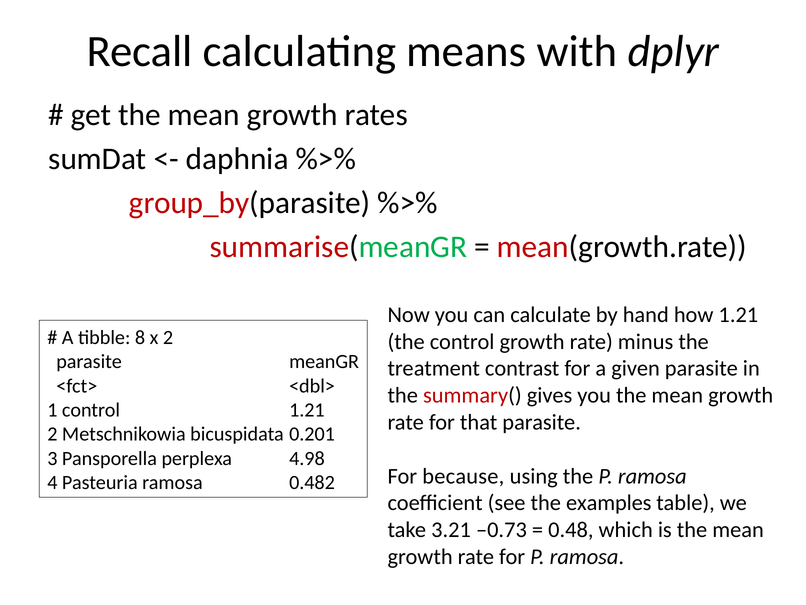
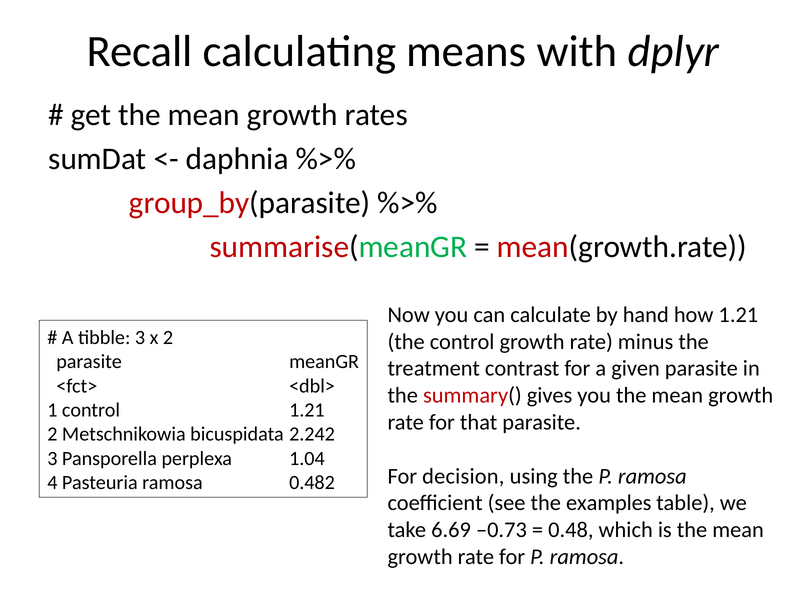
tibble 8: 8 -> 3
0.201: 0.201 -> 2.242
4.98: 4.98 -> 1.04
because: because -> decision
3.21: 3.21 -> 6.69
